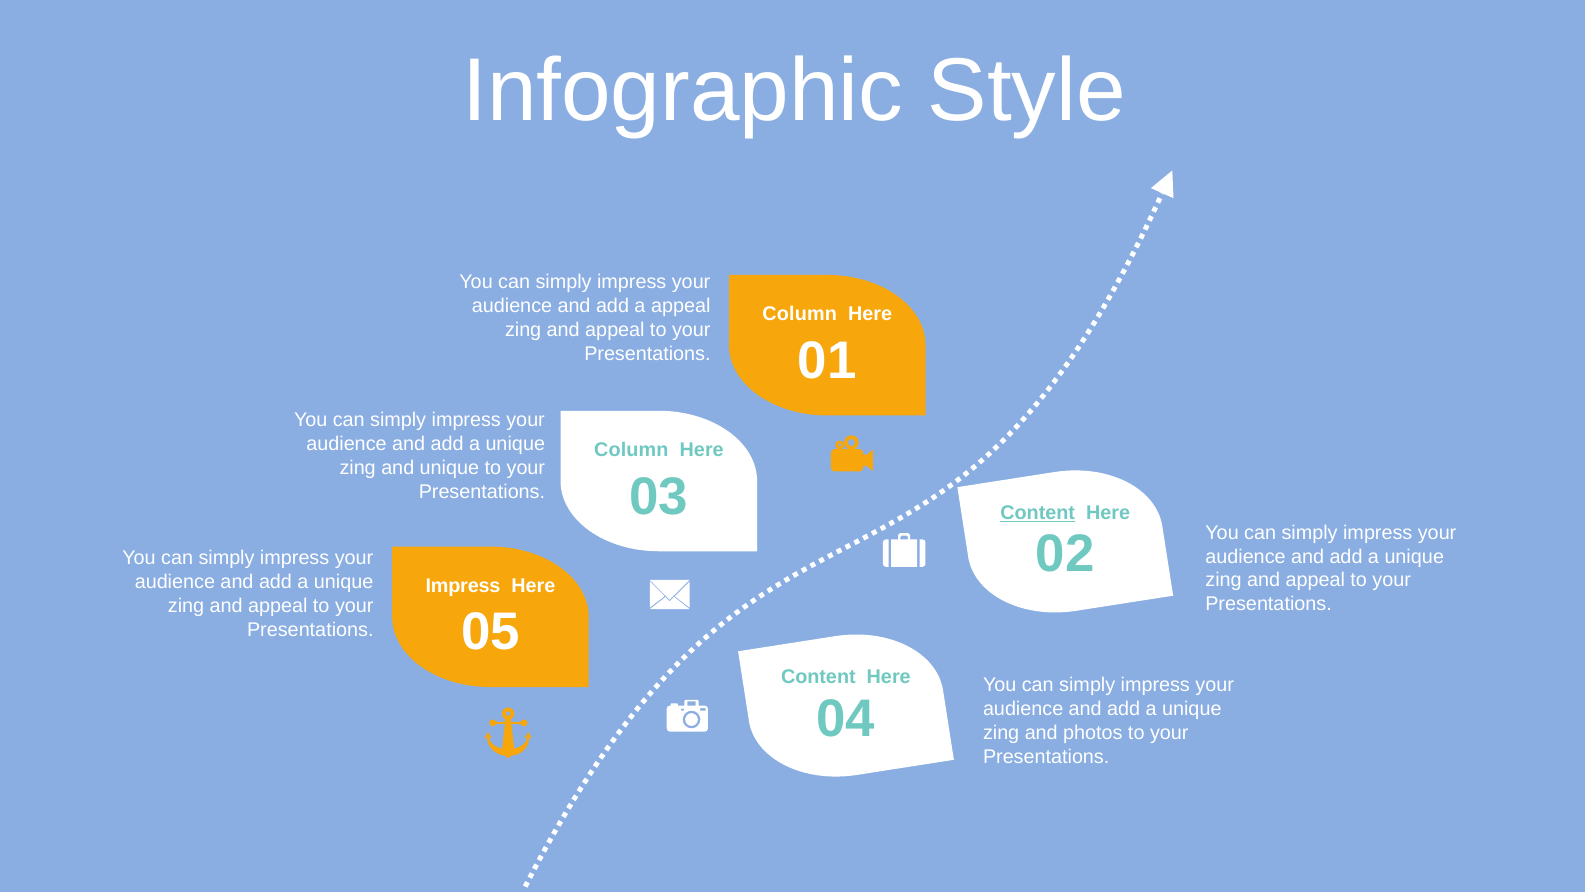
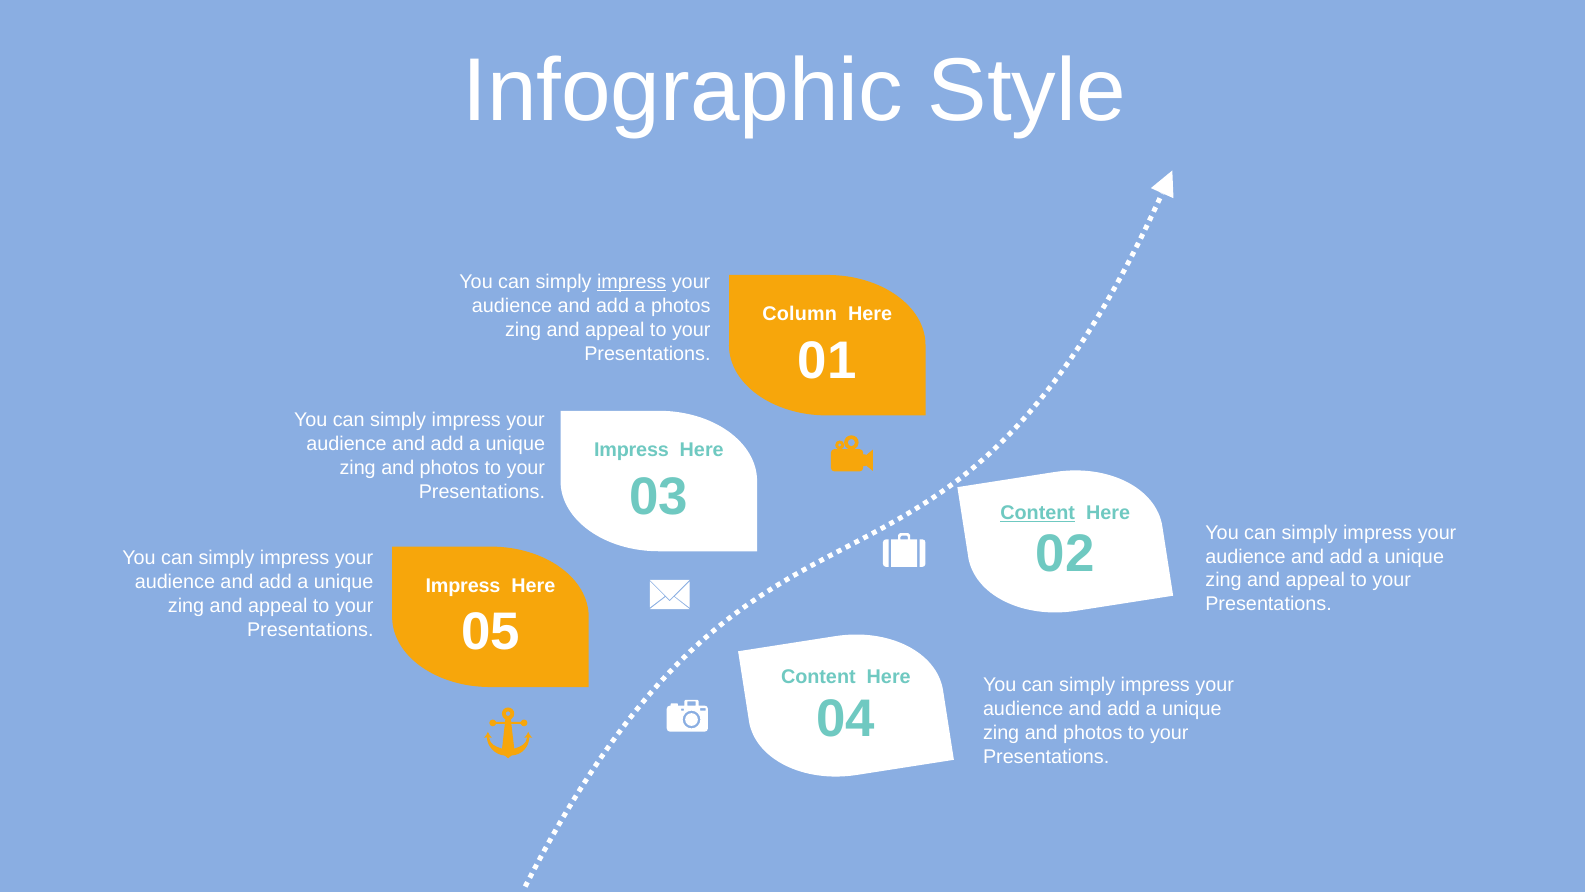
impress at (632, 282) underline: none -> present
a appeal: appeal -> photos
Column at (631, 450): Column -> Impress
unique at (449, 468): unique -> photos
